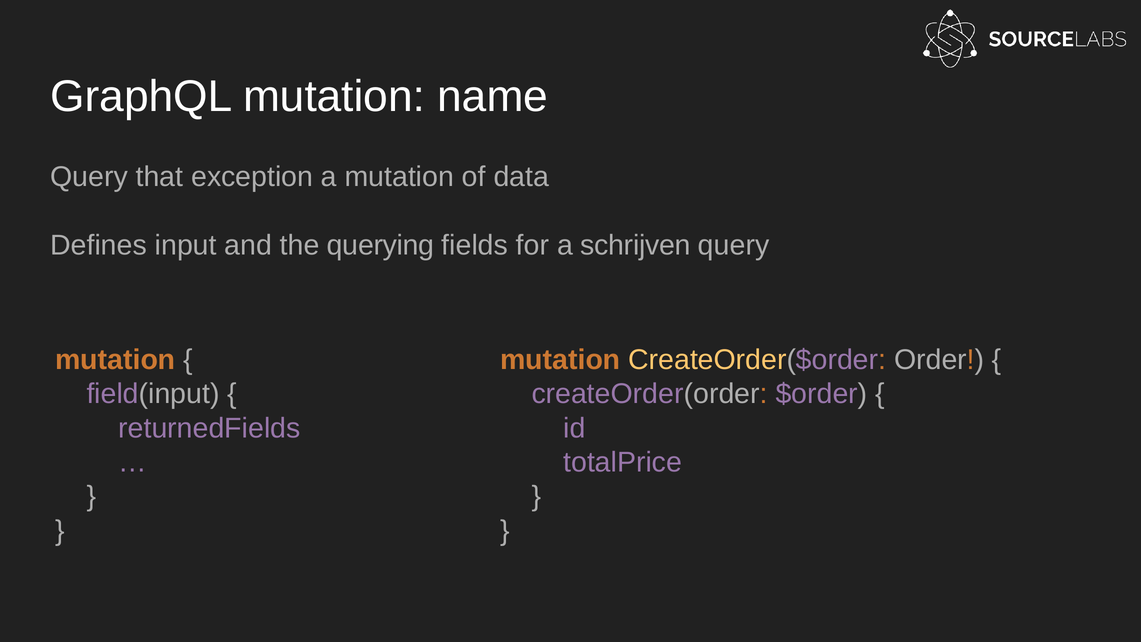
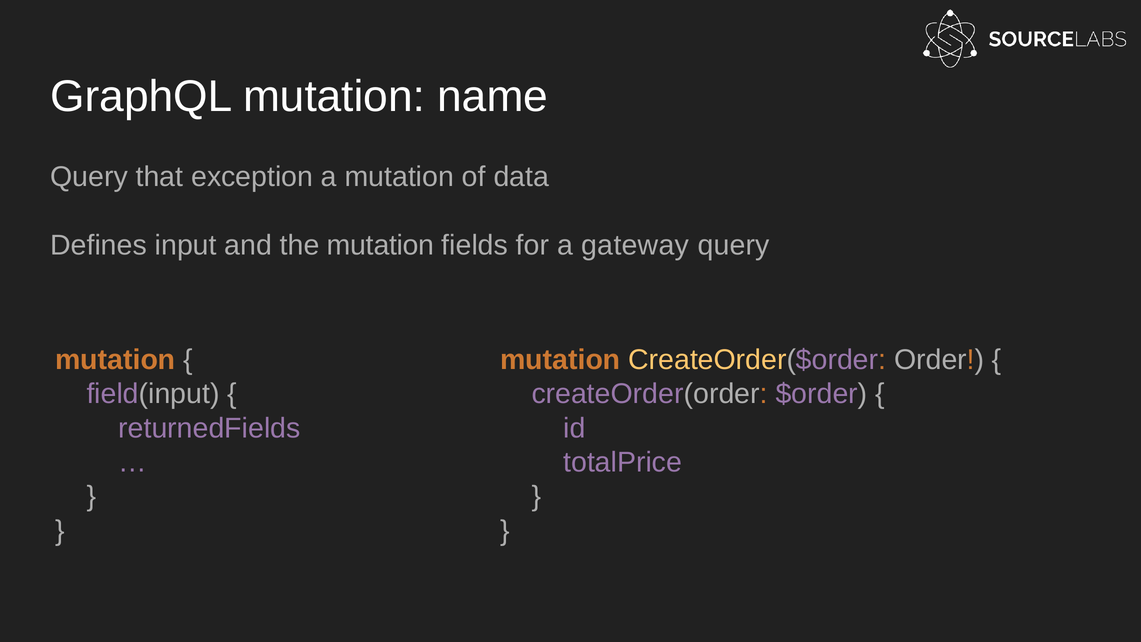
the querying: querying -> mutation
schrijven: schrijven -> gateway
